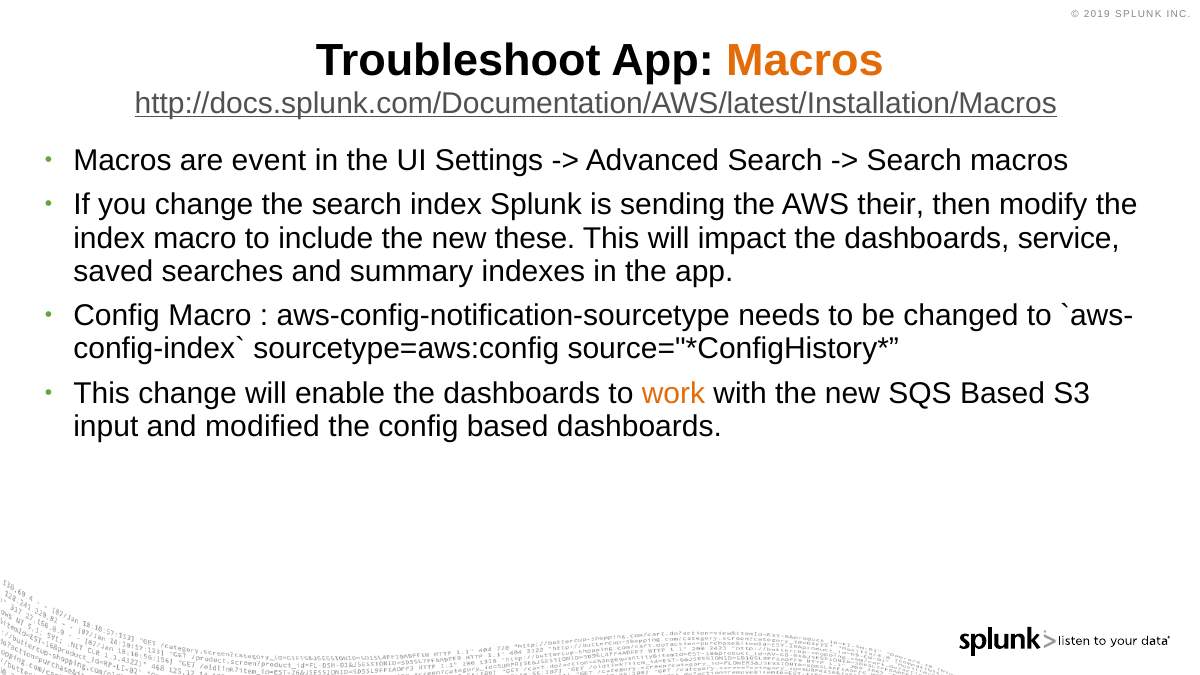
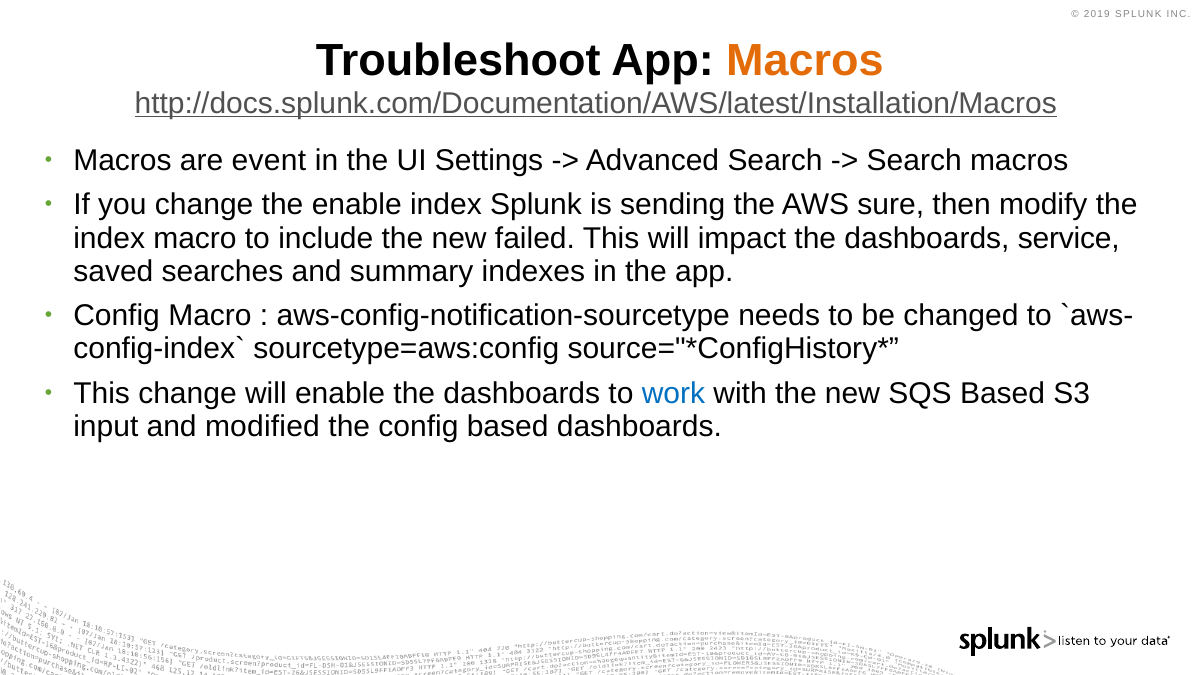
the search: search -> enable
their: their -> sure
these: these -> failed
work colour: orange -> blue
